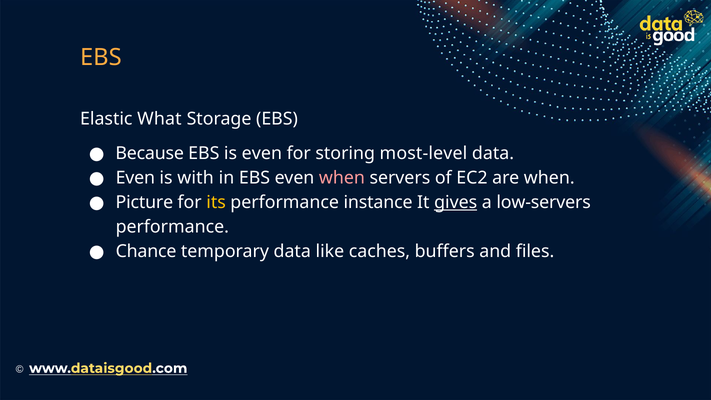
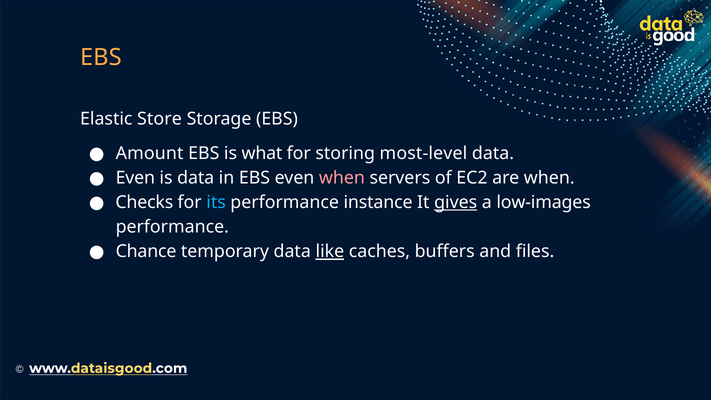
What: What -> Store
Because: Because -> Amount
is even: even -> what
is with: with -> data
Picture: Picture -> Checks
its colour: yellow -> light blue
low-servers: low-servers -> low-images
like underline: none -> present
